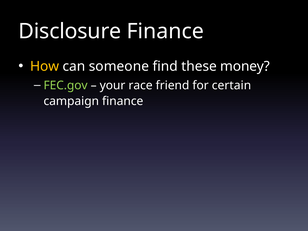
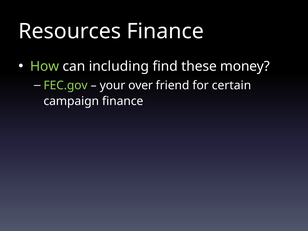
Disclosure: Disclosure -> Resources
How colour: yellow -> light green
someone: someone -> including
race: race -> over
